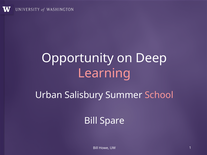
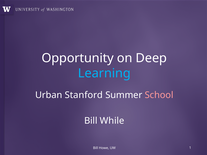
Learning colour: pink -> light blue
Salisbury: Salisbury -> Stanford
Spare: Spare -> While
